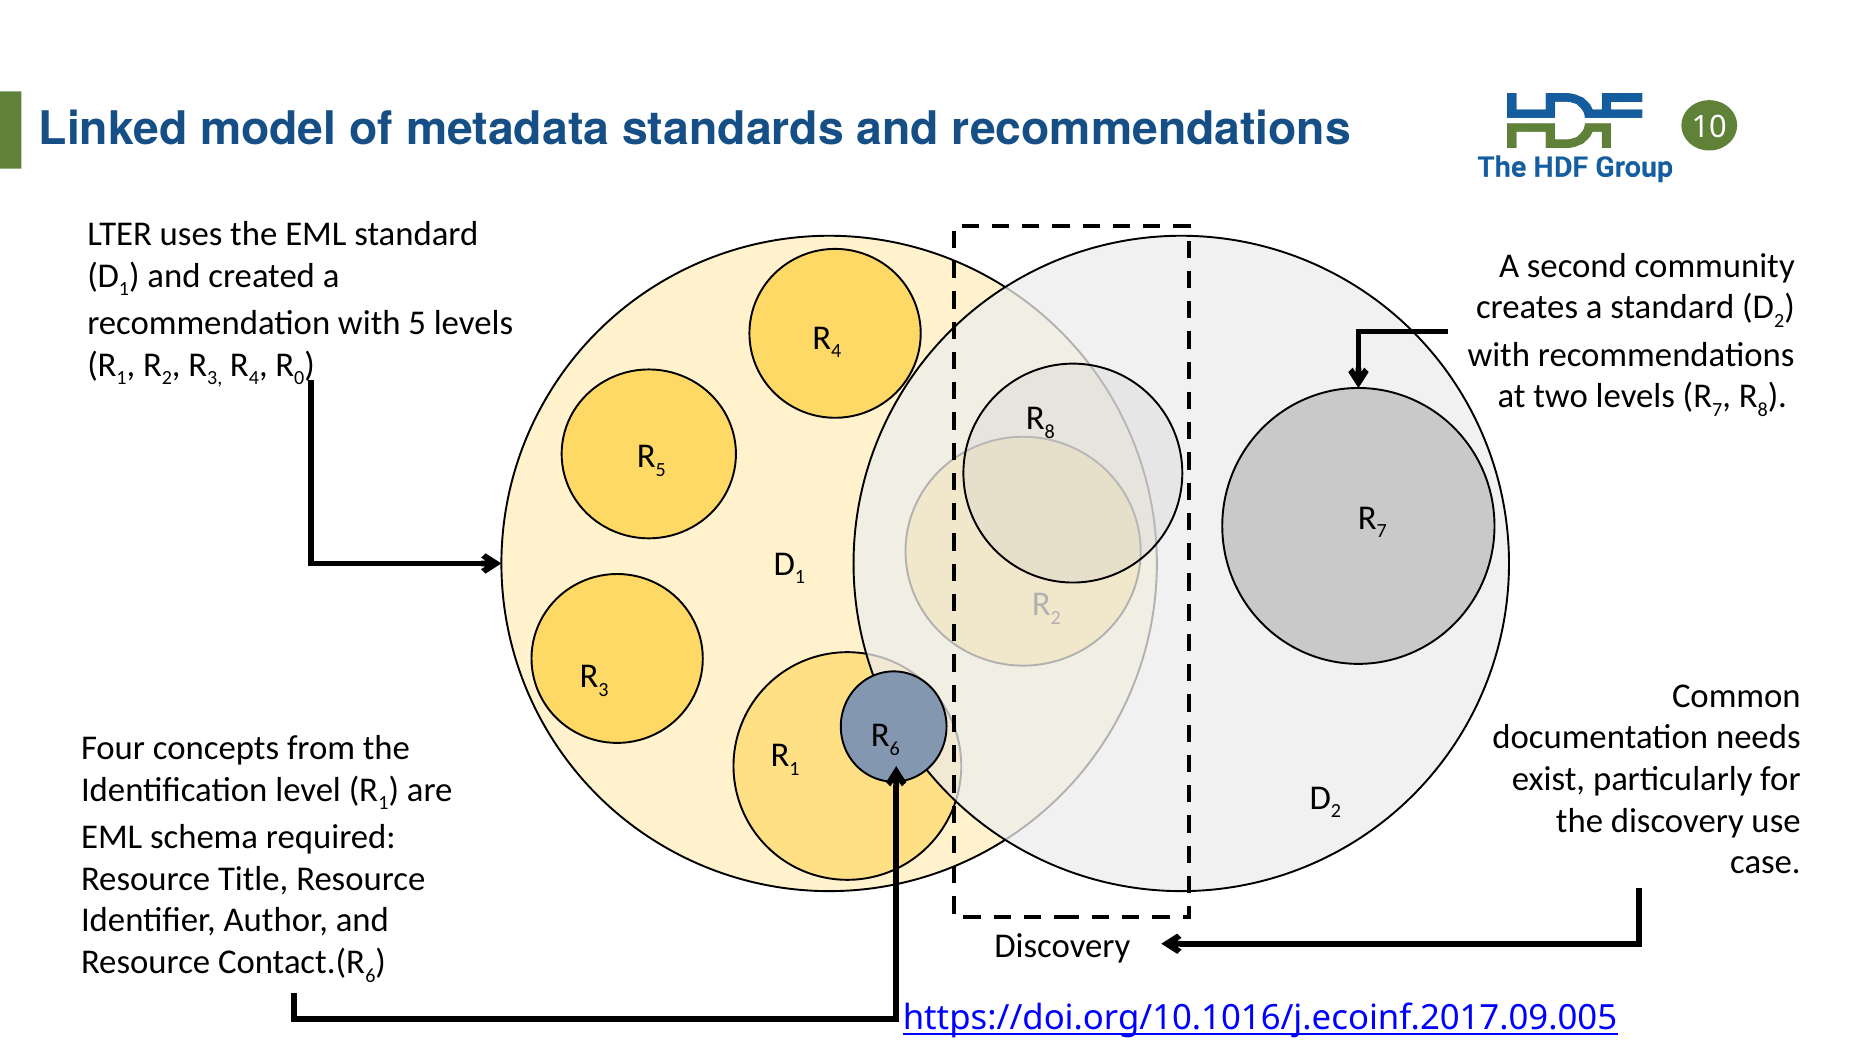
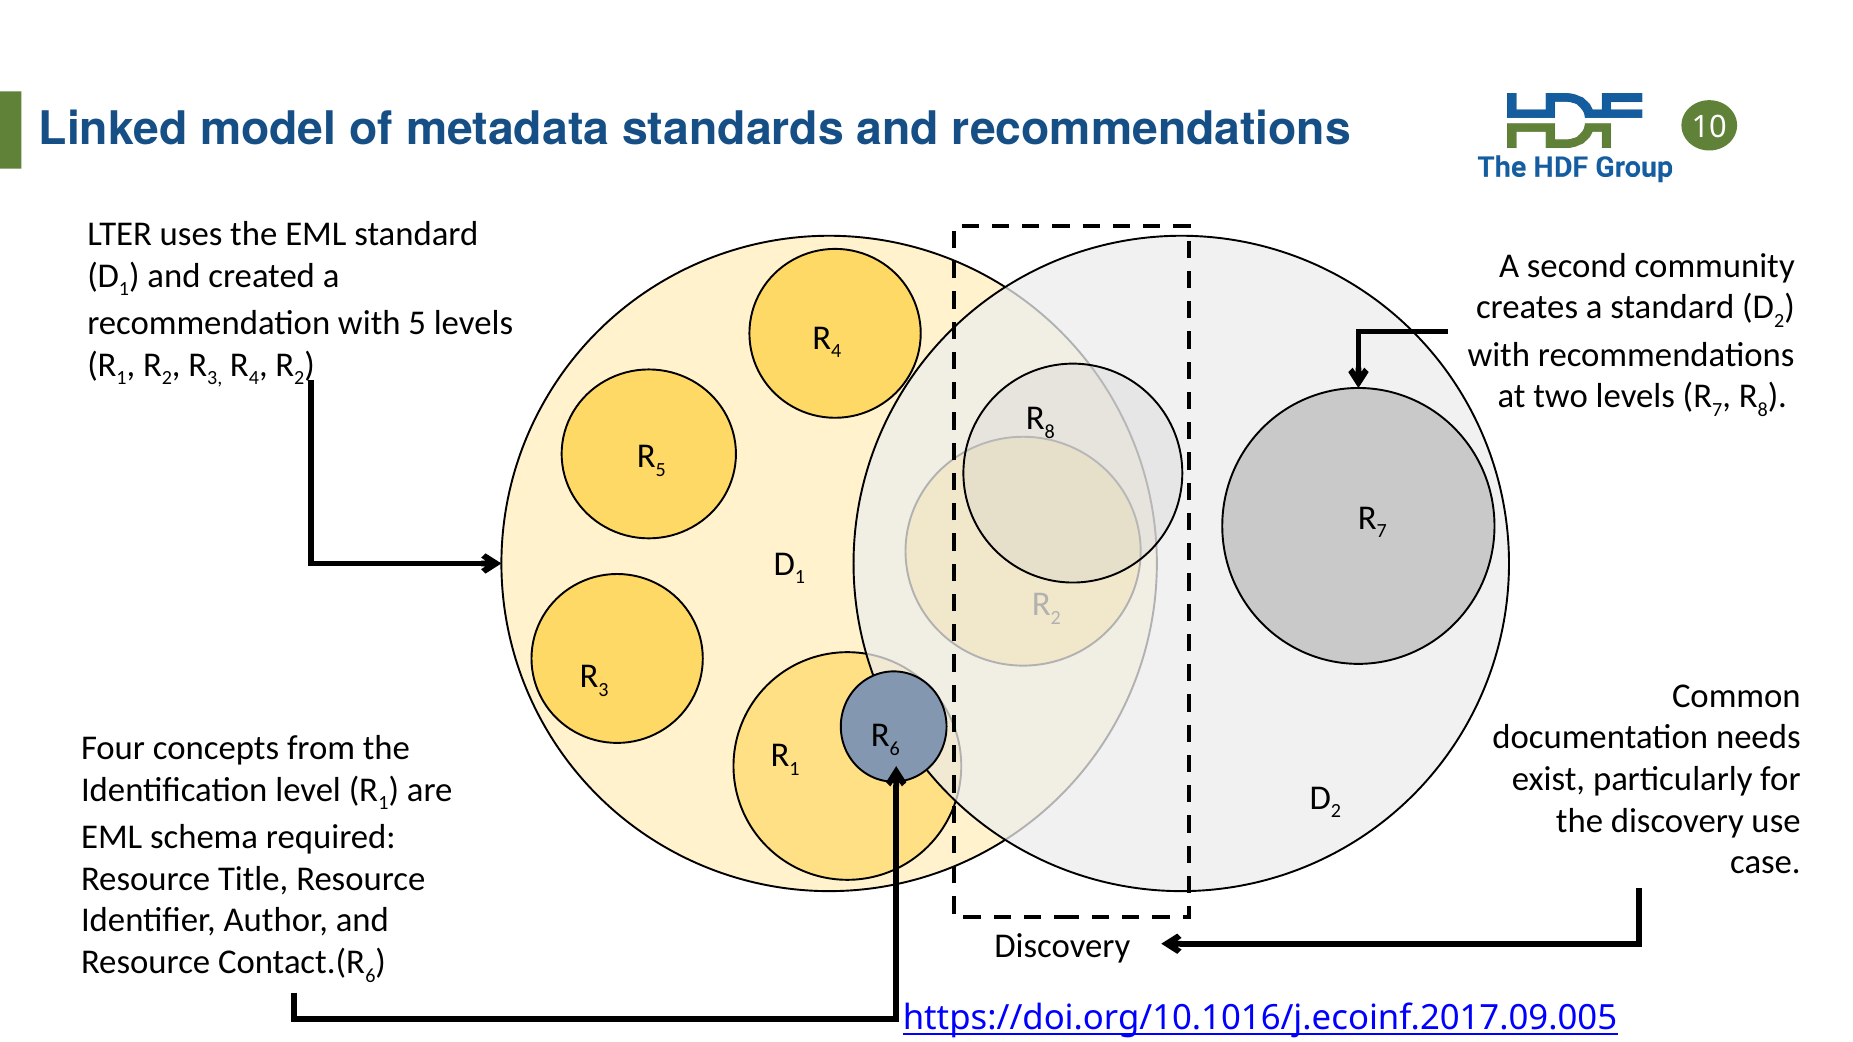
0 at (299, 378): 0 -> 2
